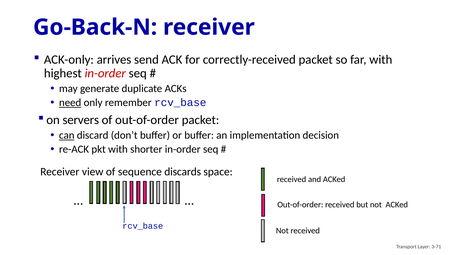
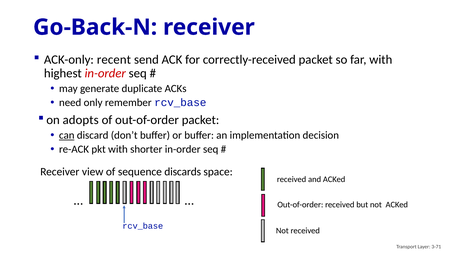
arrives: arrives -> recent
need underline: present -> none
servers: servers -> adopts
